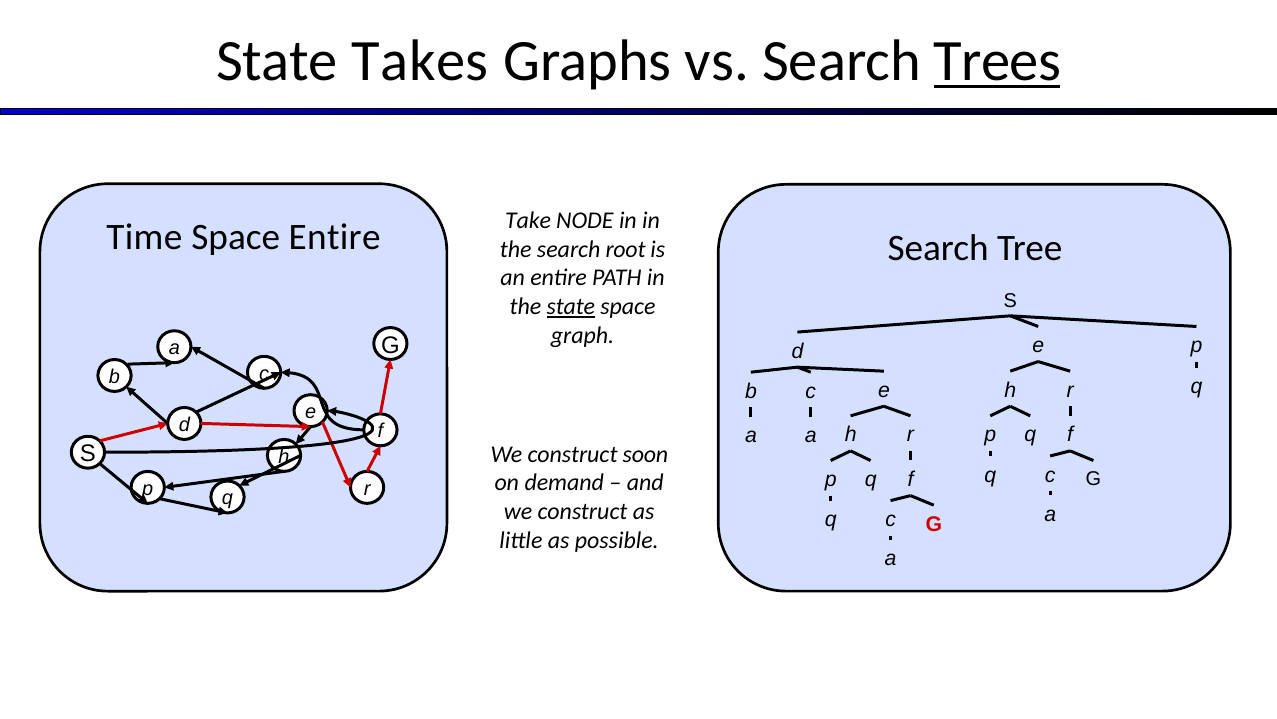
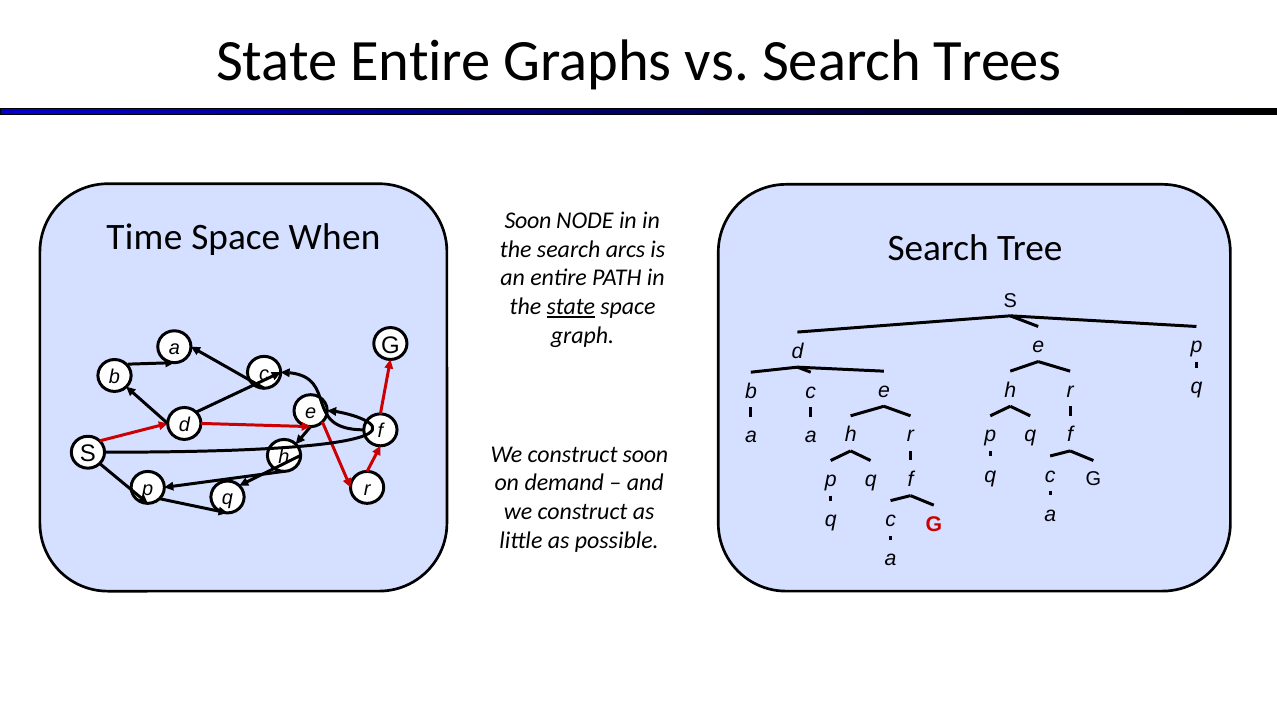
State Takes: Takes -> Entire
Trees underline: present -> none
Take at (528, 220): Take -> Soon
Space Entire: Entire -> When
root: root -> arcs
